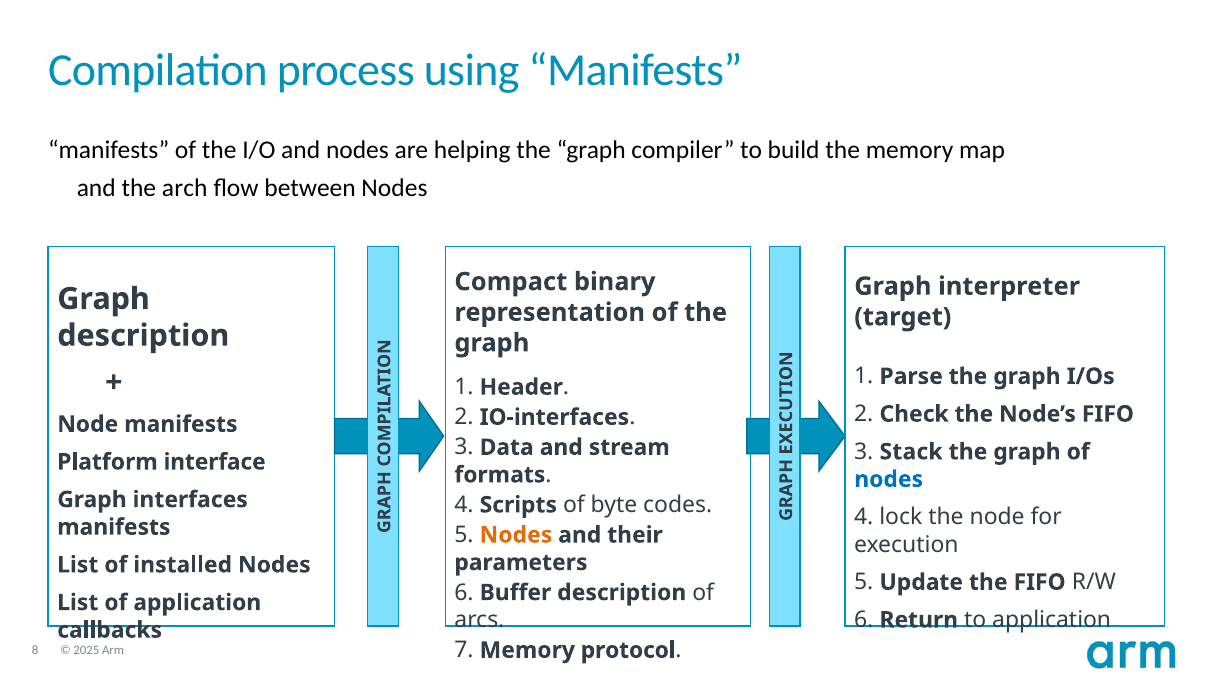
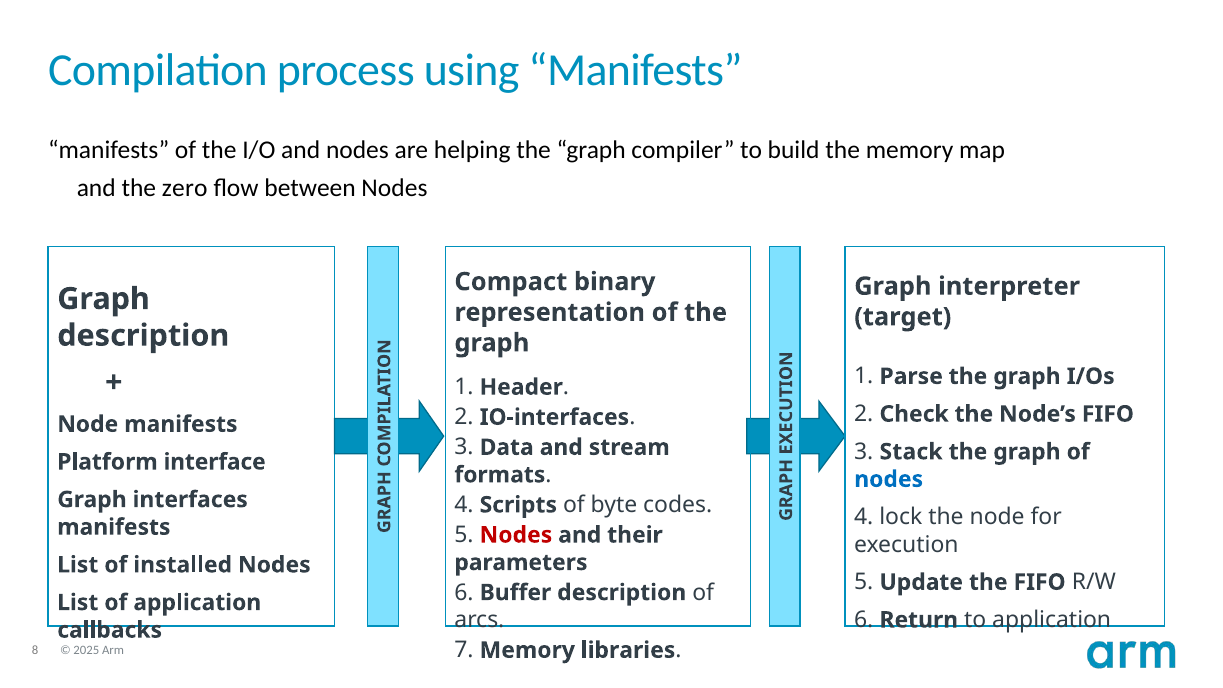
arch: arch -> zero
Nodes at (516, 535) colour: orange -> red
protocol: protocol -> libraries
